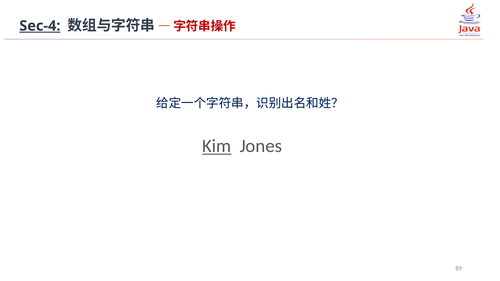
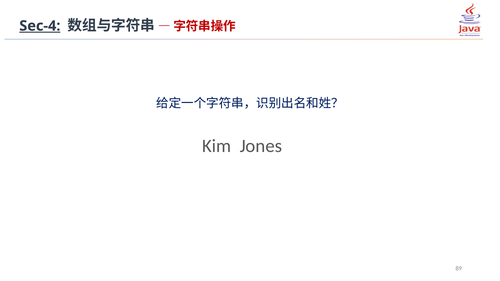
Kim underline: present -> none
